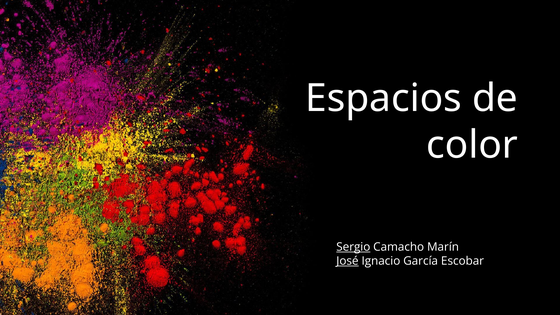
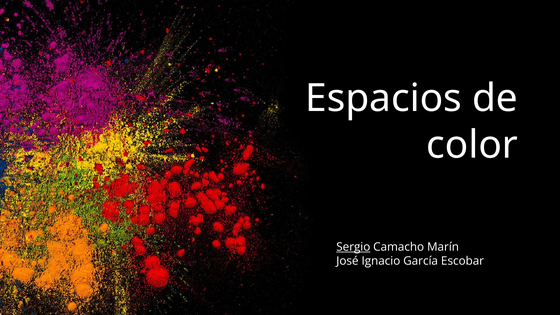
José underline: present -> none
